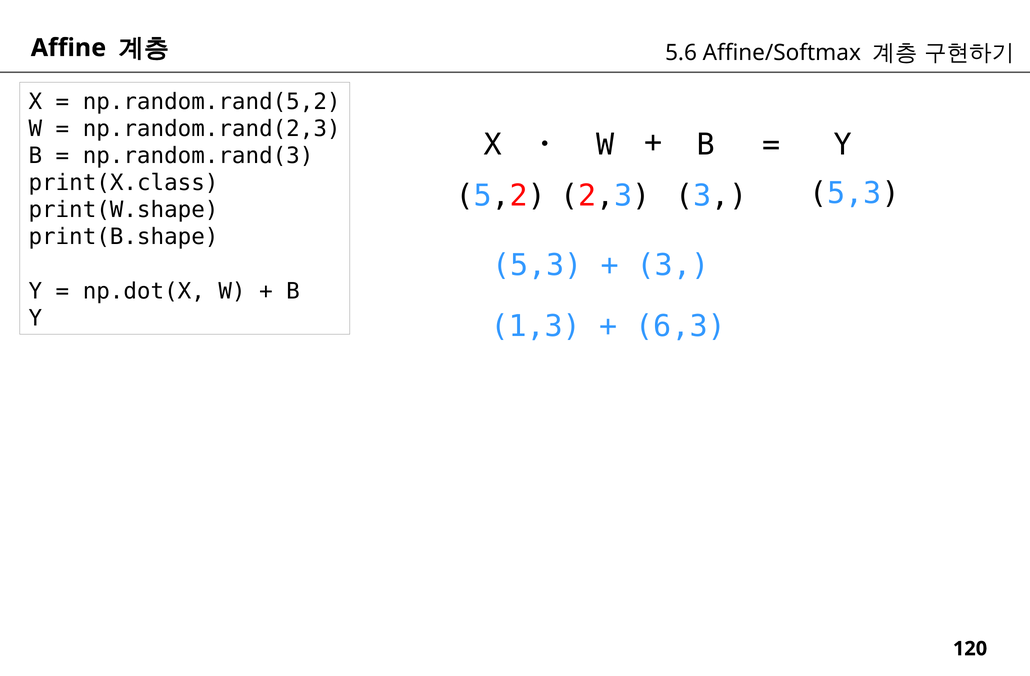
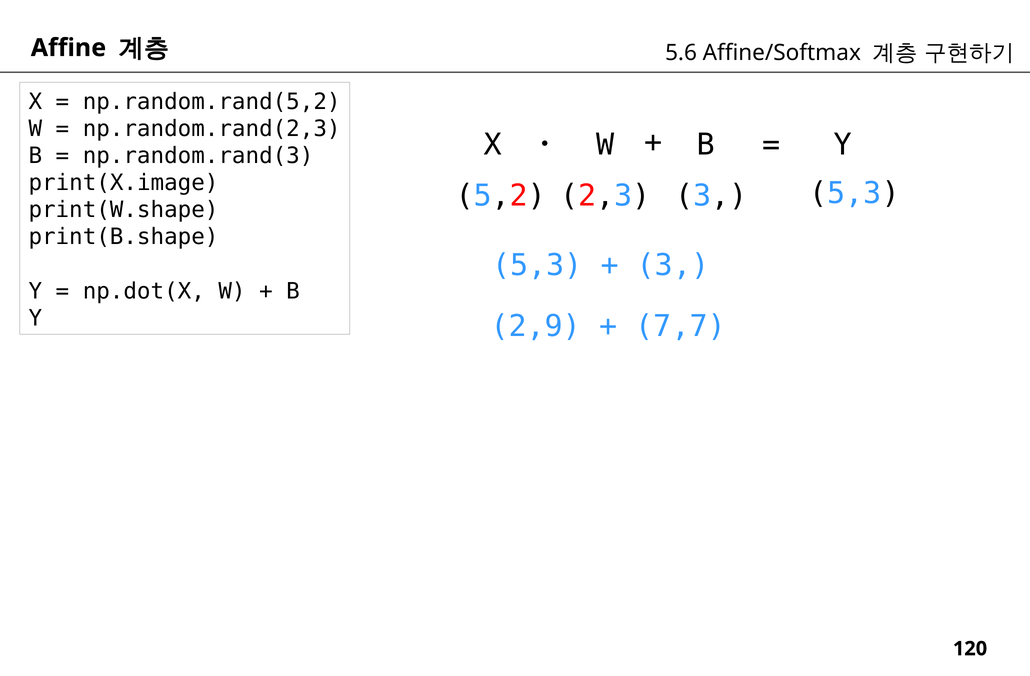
print(X.class: print(X.class -> print(X.image
1,3: 1,3 -> 2,9
6,3: 6,3 -> 7,7
